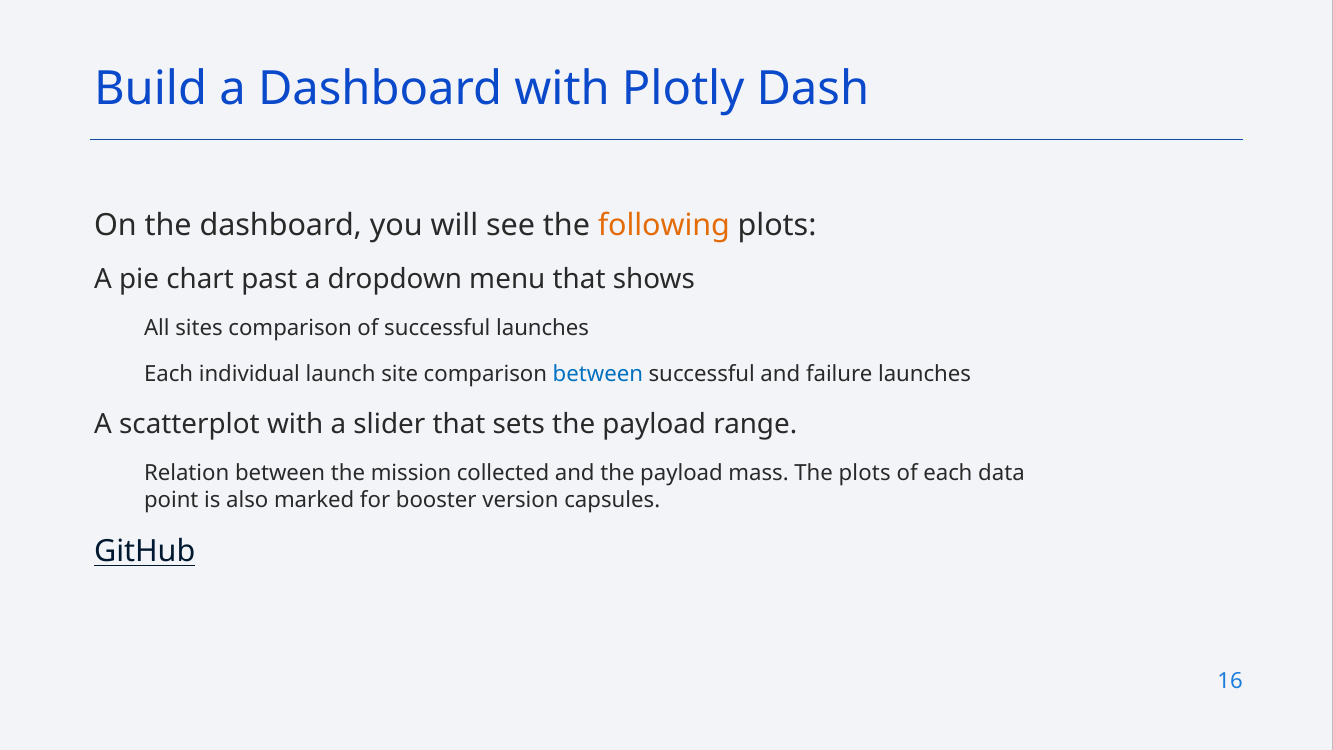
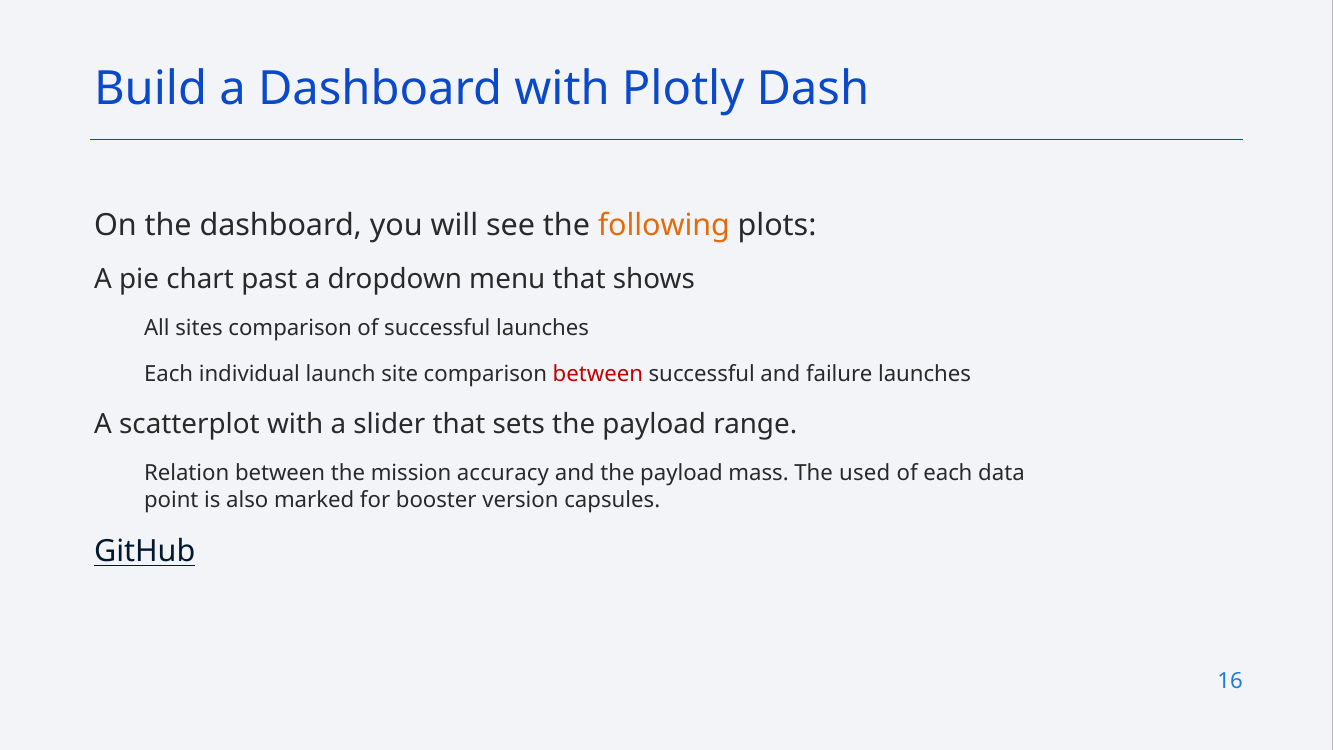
between at (598, 374) colour: blue -> red
collected: collected -> accuracy
The plots: plots -> used
